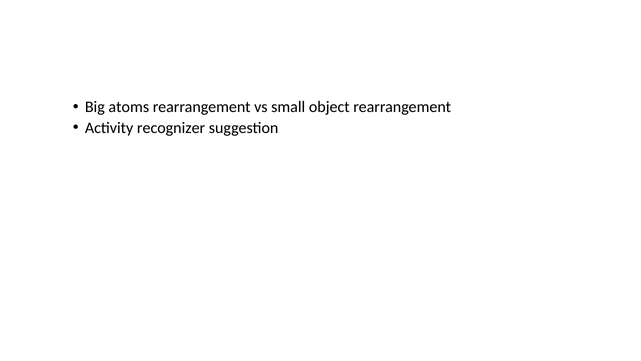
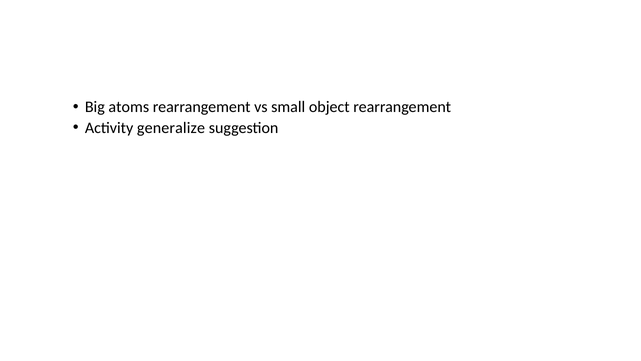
recognizer: recognizer -> generalize
